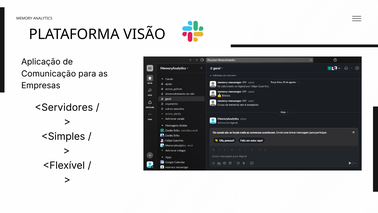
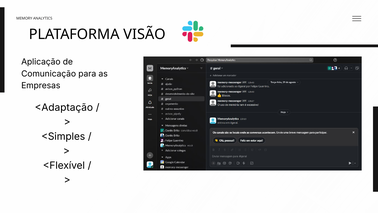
<Servidores: <Servidores -> <Adaptação
